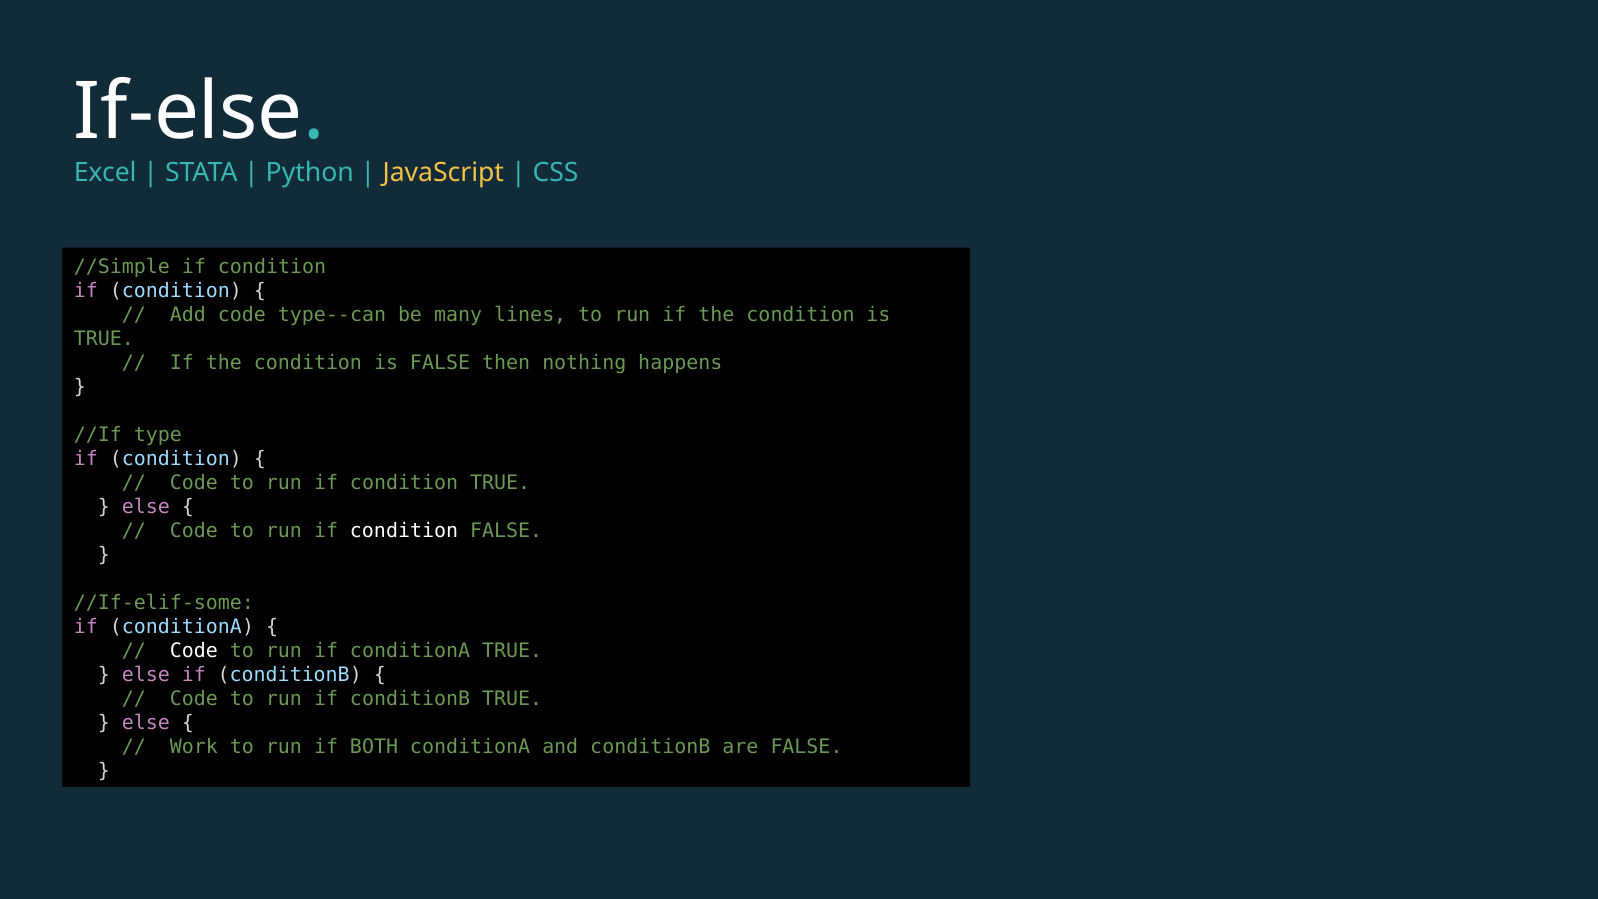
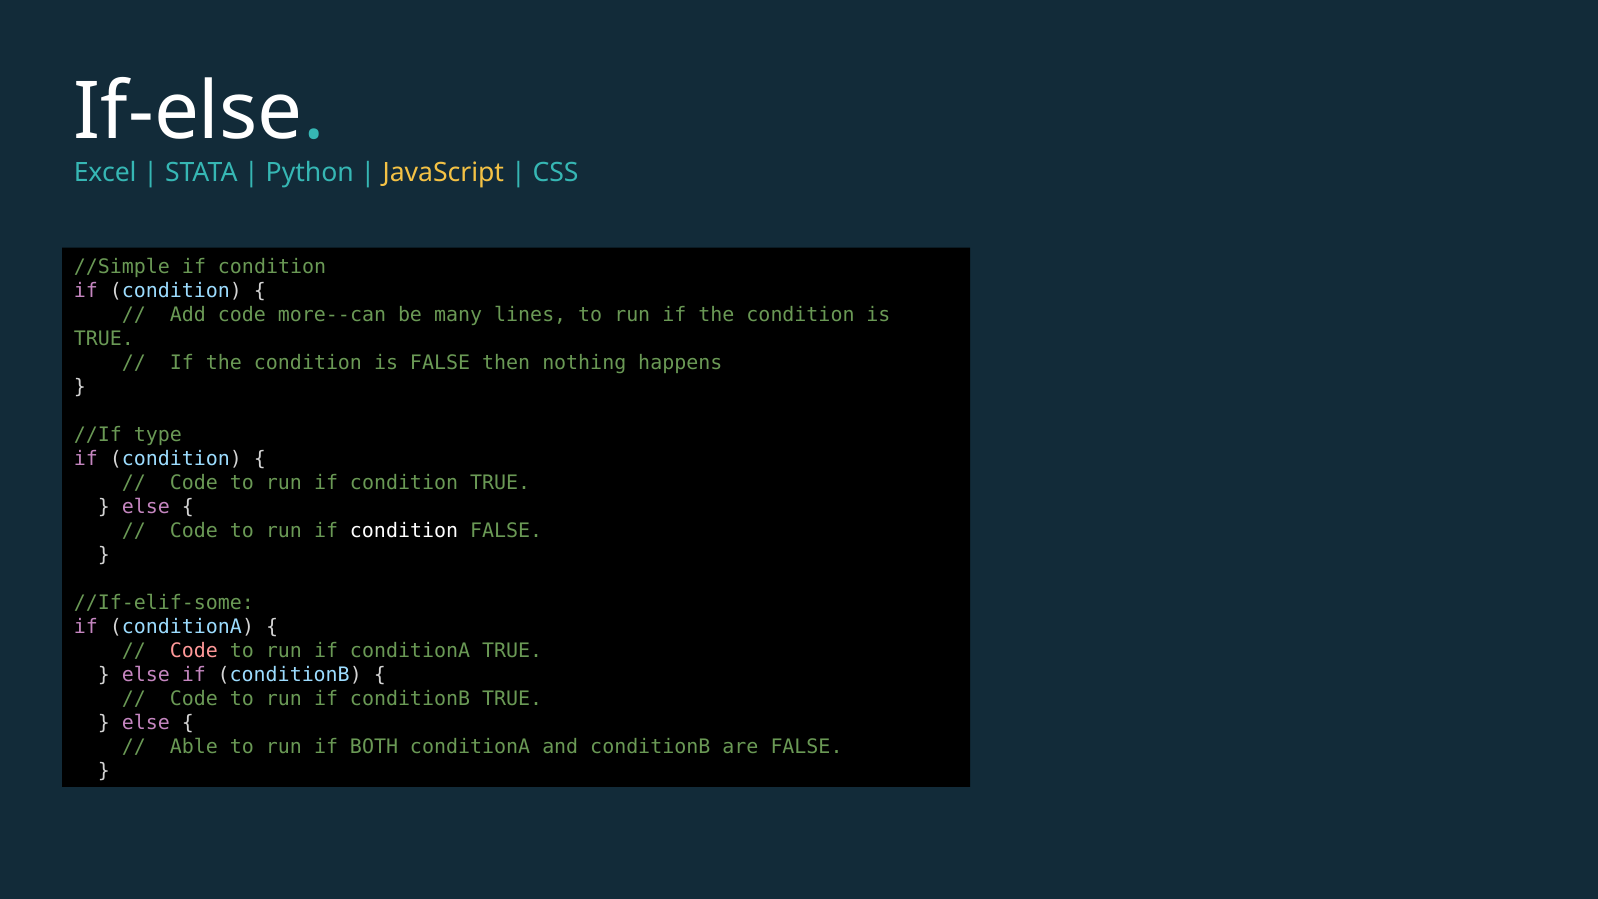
type--can: type--can -> more--can
Code at (194, 650) colour: white -> pink
Work: Work -> Able
